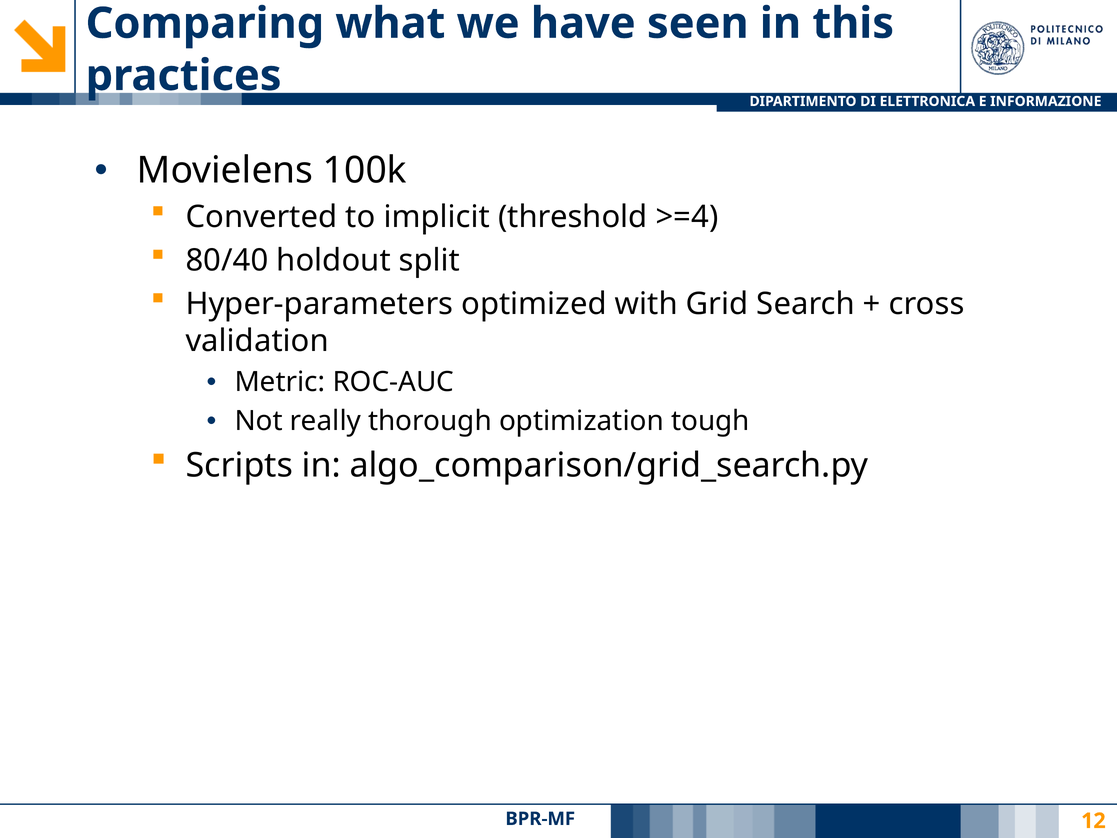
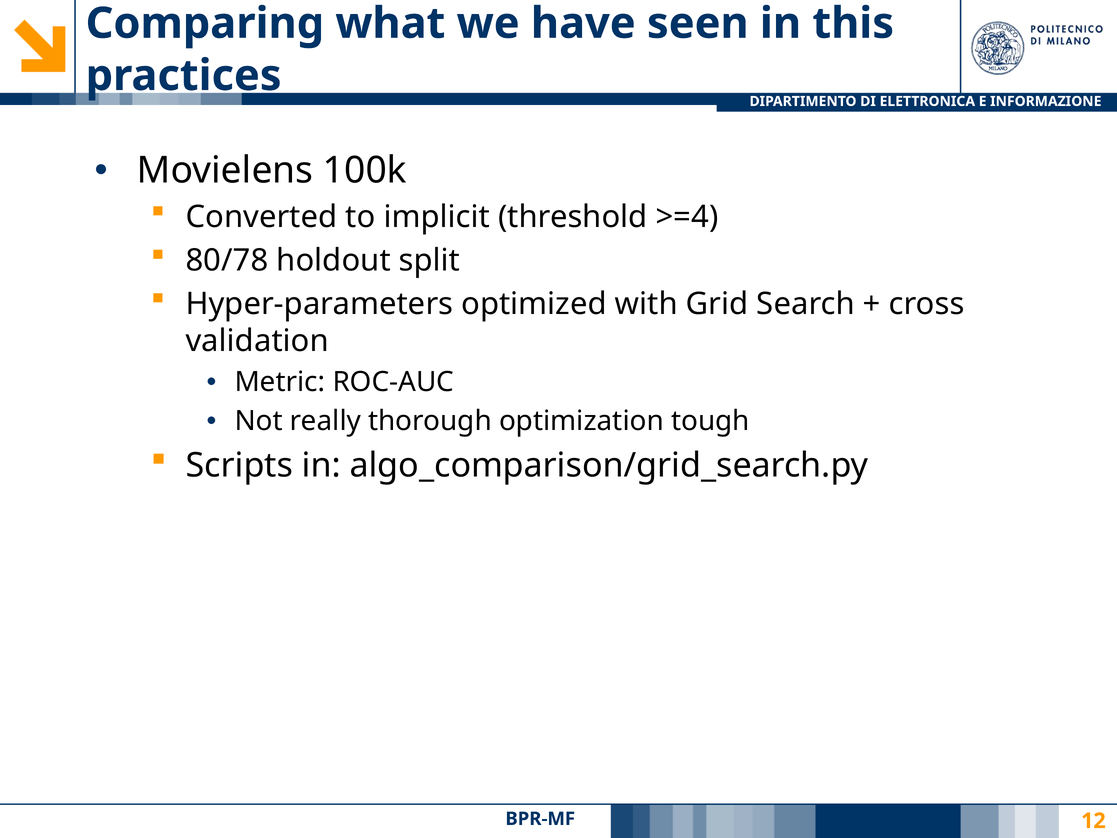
80/40: 80/40 -> 80/78
